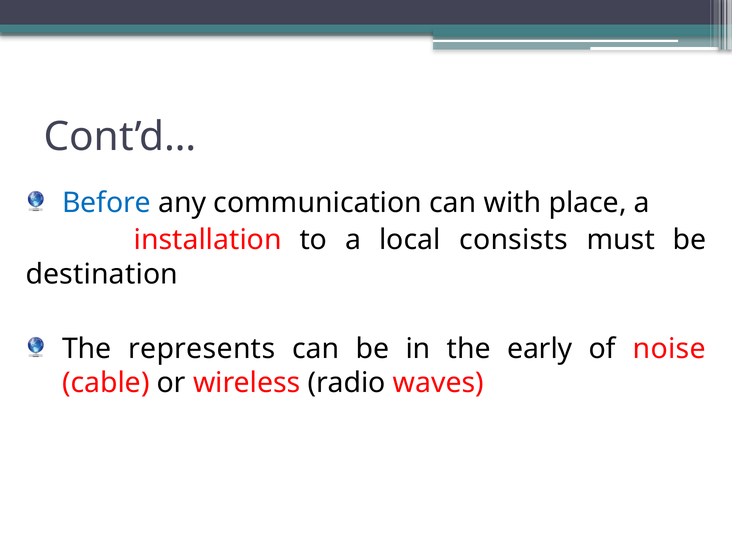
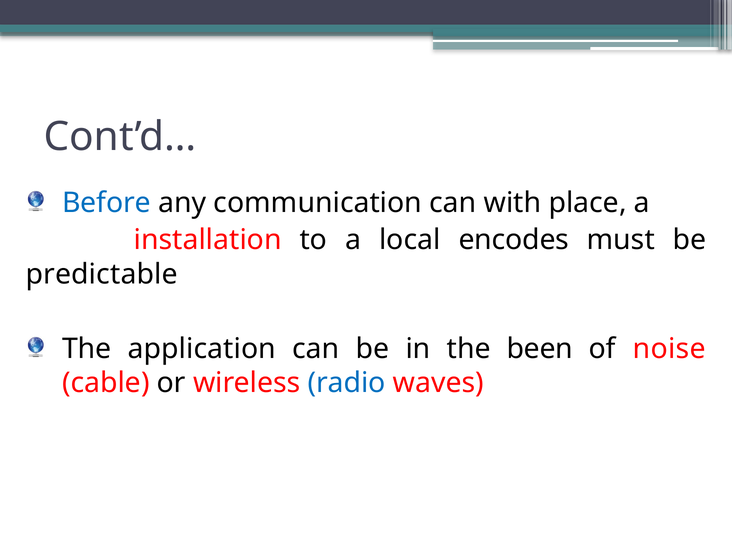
consists: consists -> encodes
destination: destination -> predictable
represents: represents -> application
early: early -> been
radio colour: black -> blue
